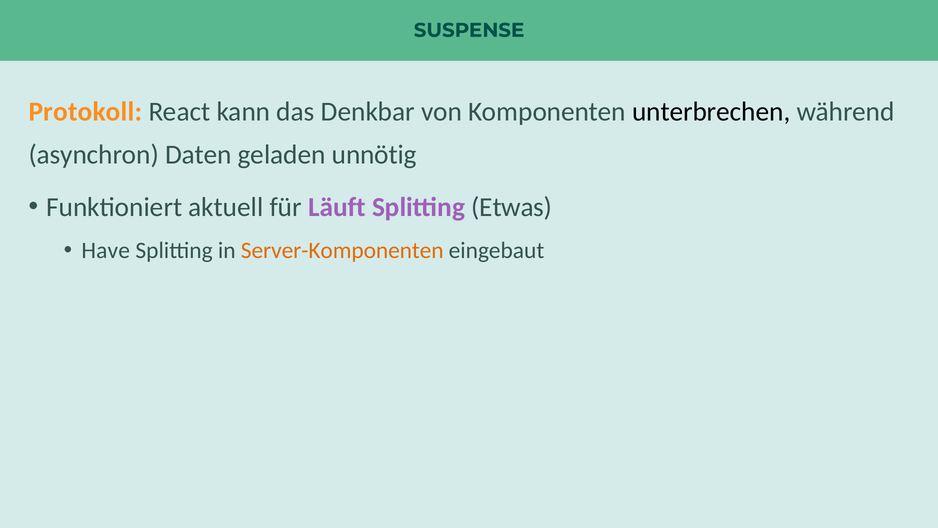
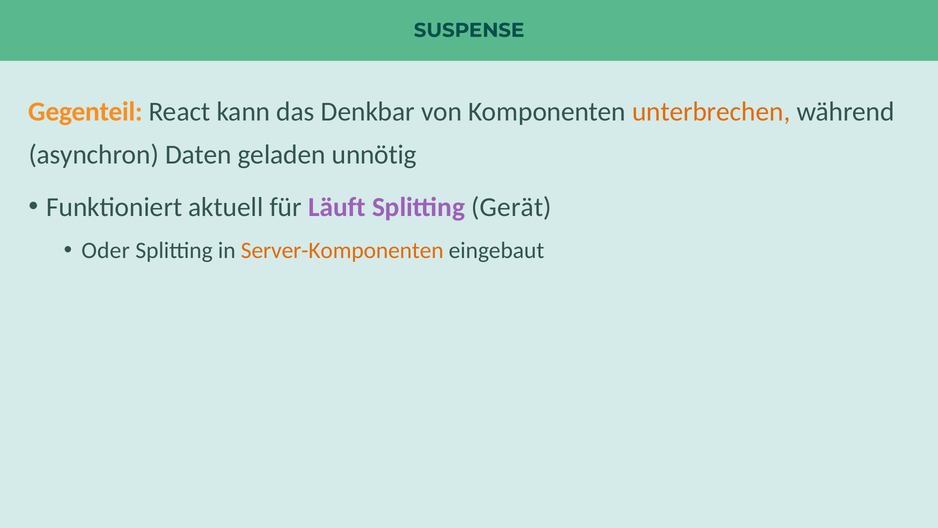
Protokoll: Protokoll -> Gegenteil
unterbrechen colour: black -> orange
Etwas: Etwas -> Gerät
Have: Have -> Oder
